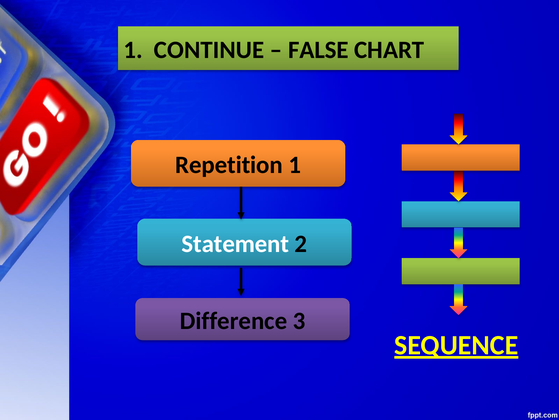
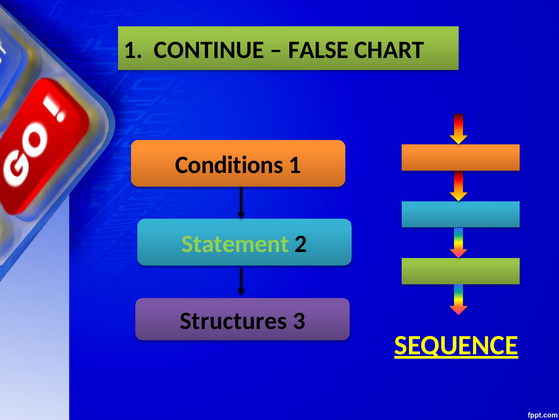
Repetition: Repetition -> Conditions
Statement colour: white -> light green
Difference: Difference -> Structures
